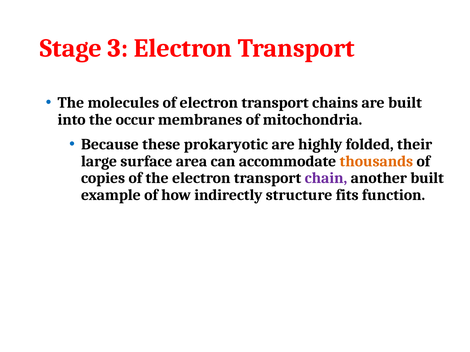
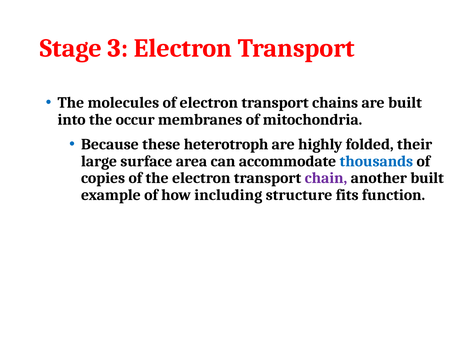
prokaryotic: prokaryotic -> heterotroph
thousands colour: orange -> blue
indirectly: indirectly -> including
